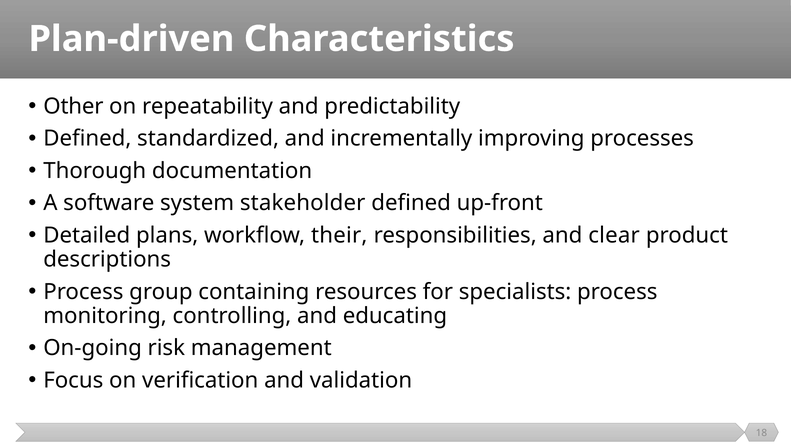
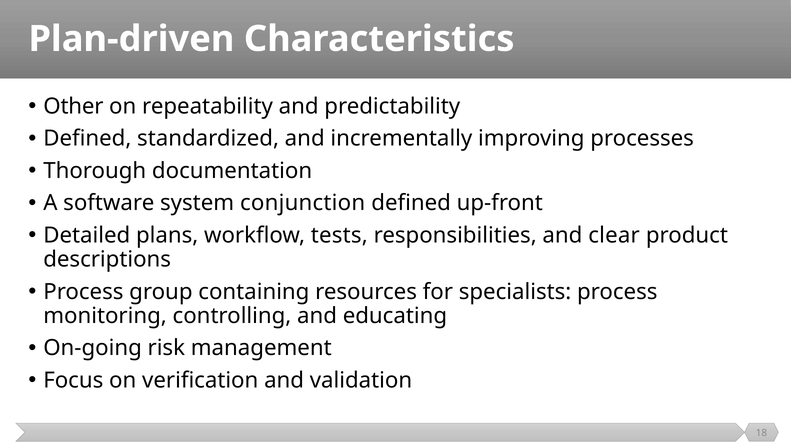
stakeholder: stakeholder -> conjunction
their: their -> tests
